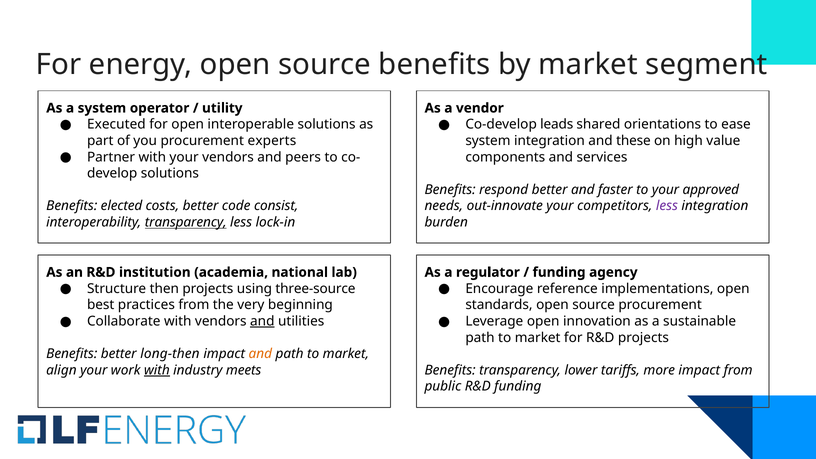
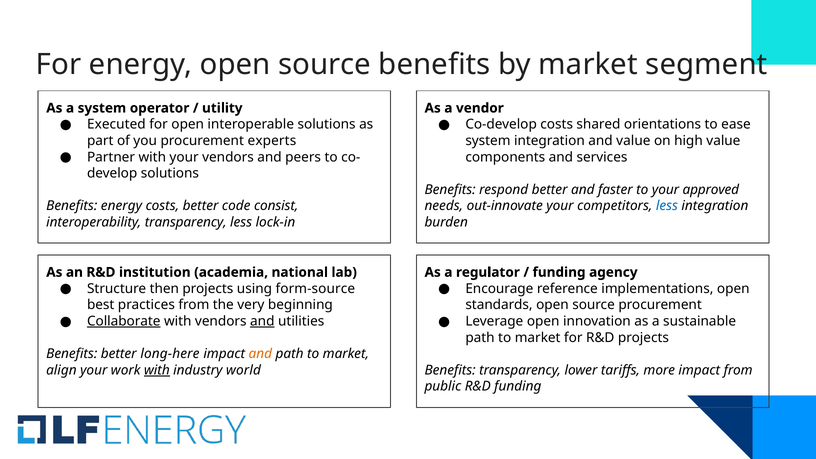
Co-develop leads: leads -> costs
and these: these -> value
Benefits elected: elected -> energy
less at (667, 206) colour: purple -> blue
transparency at (186, 222) underline: present -> none
three-source: three-source -> form-source
Collaborate underline: none -> present
long-then: long-then -> long-here
meets: meets -> world
